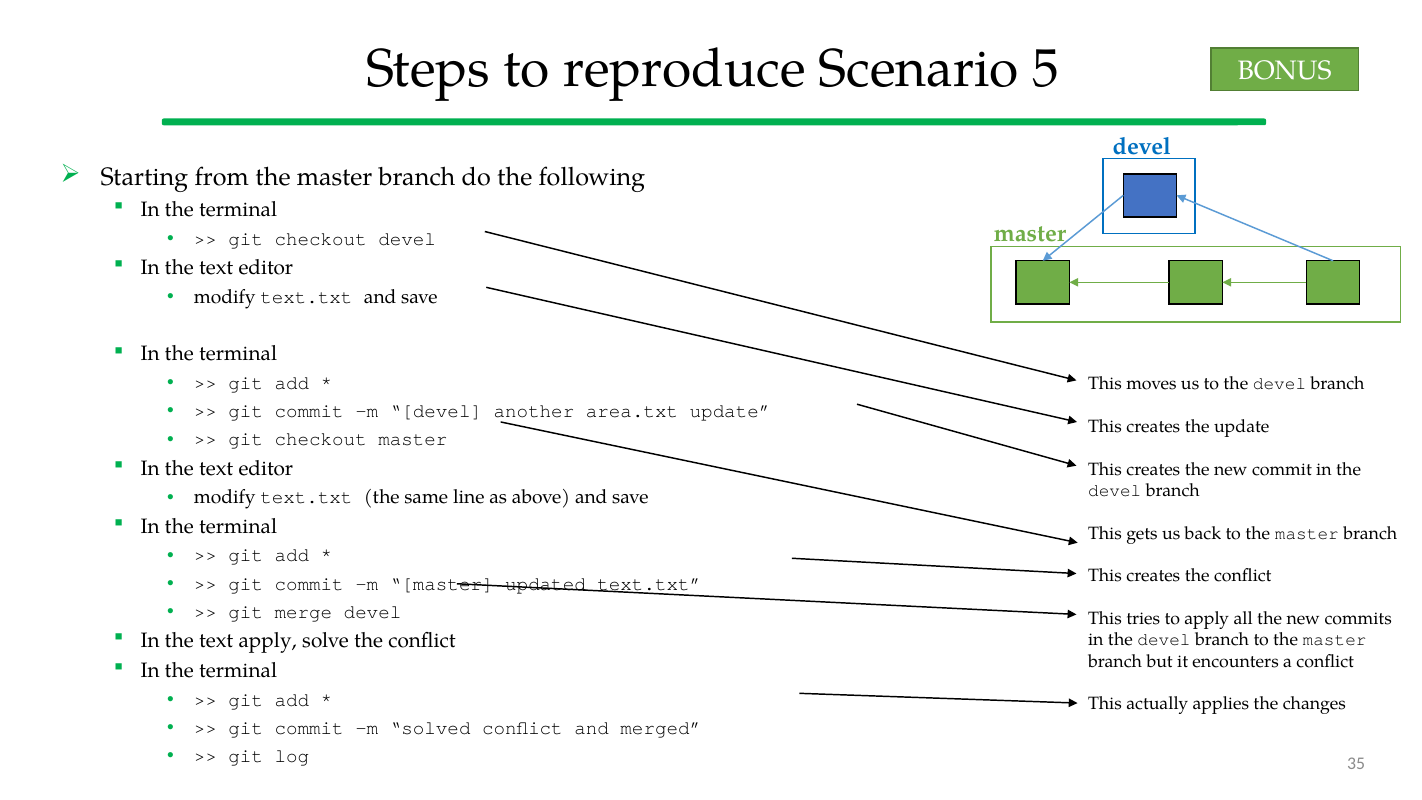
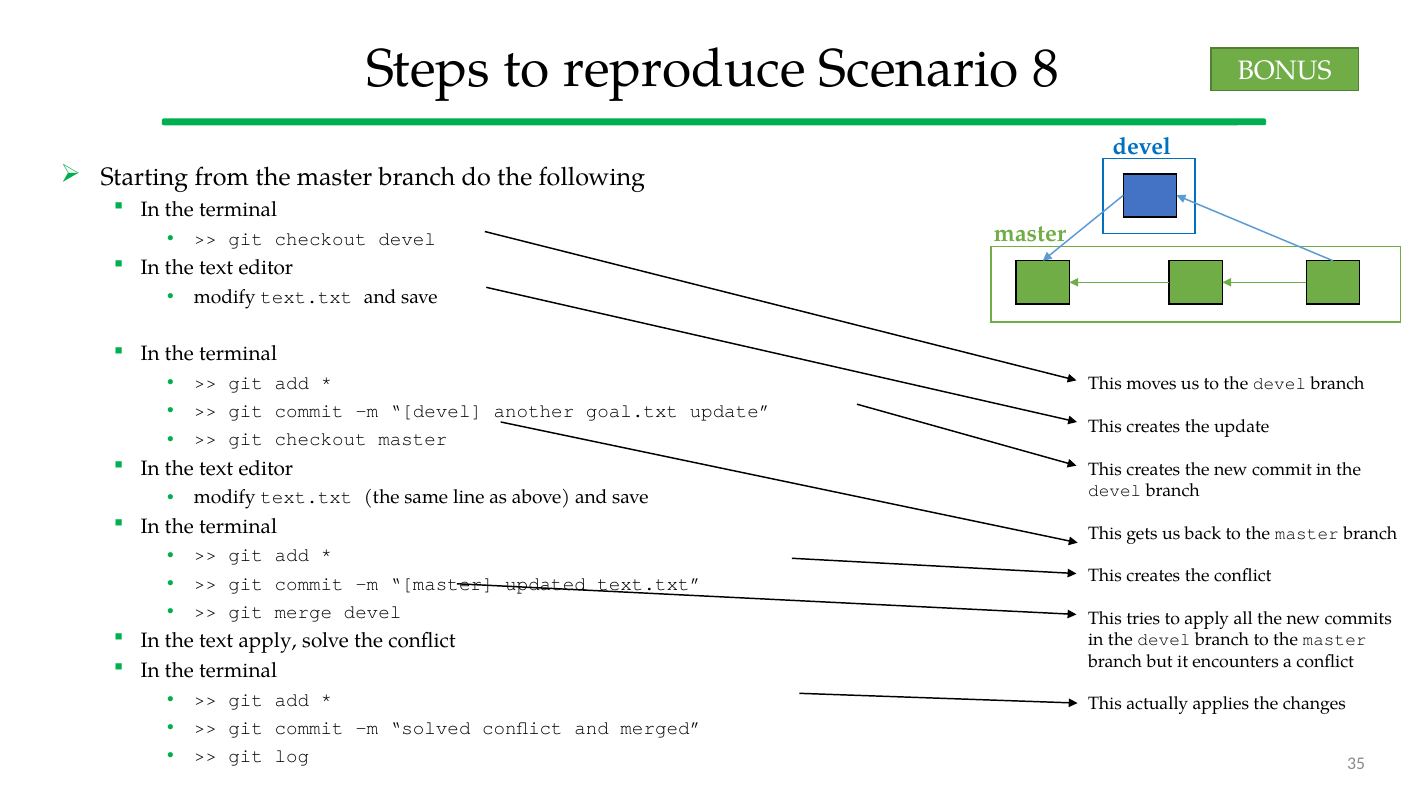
5: 5 -> 8
area.txt: area.txt -> goal.txt
